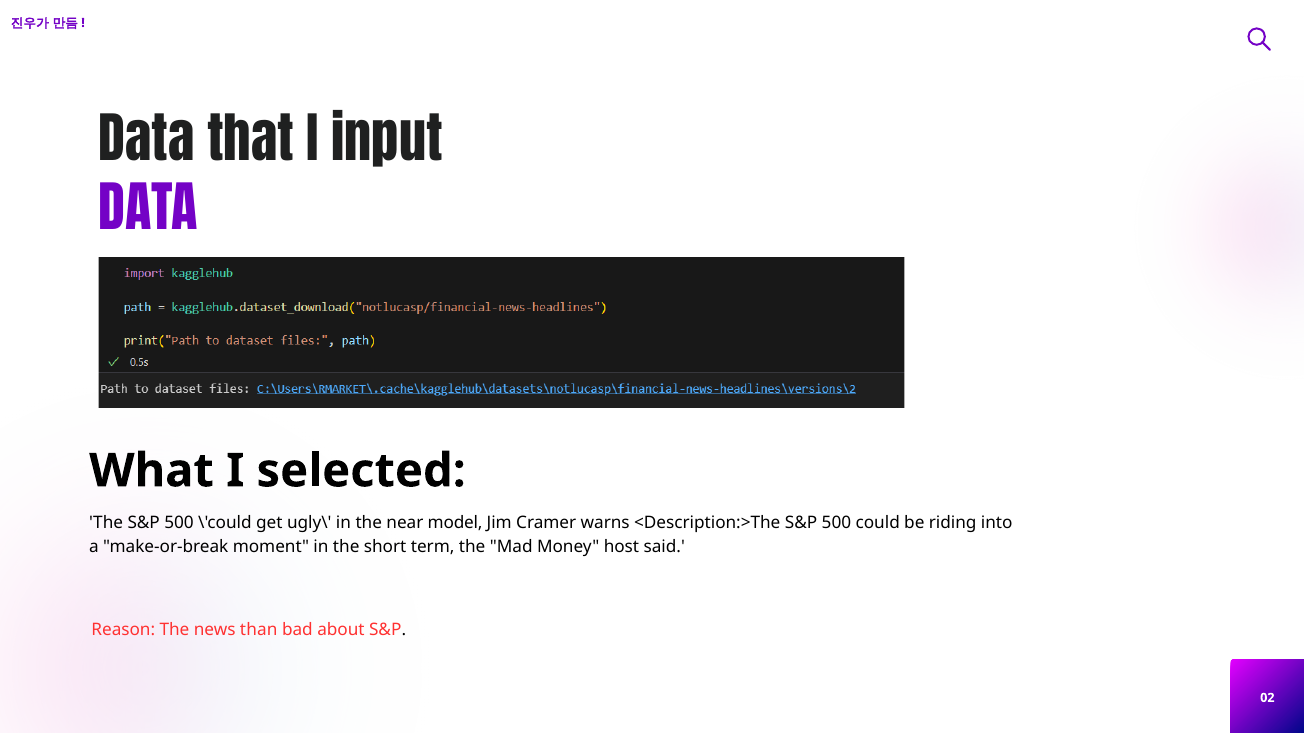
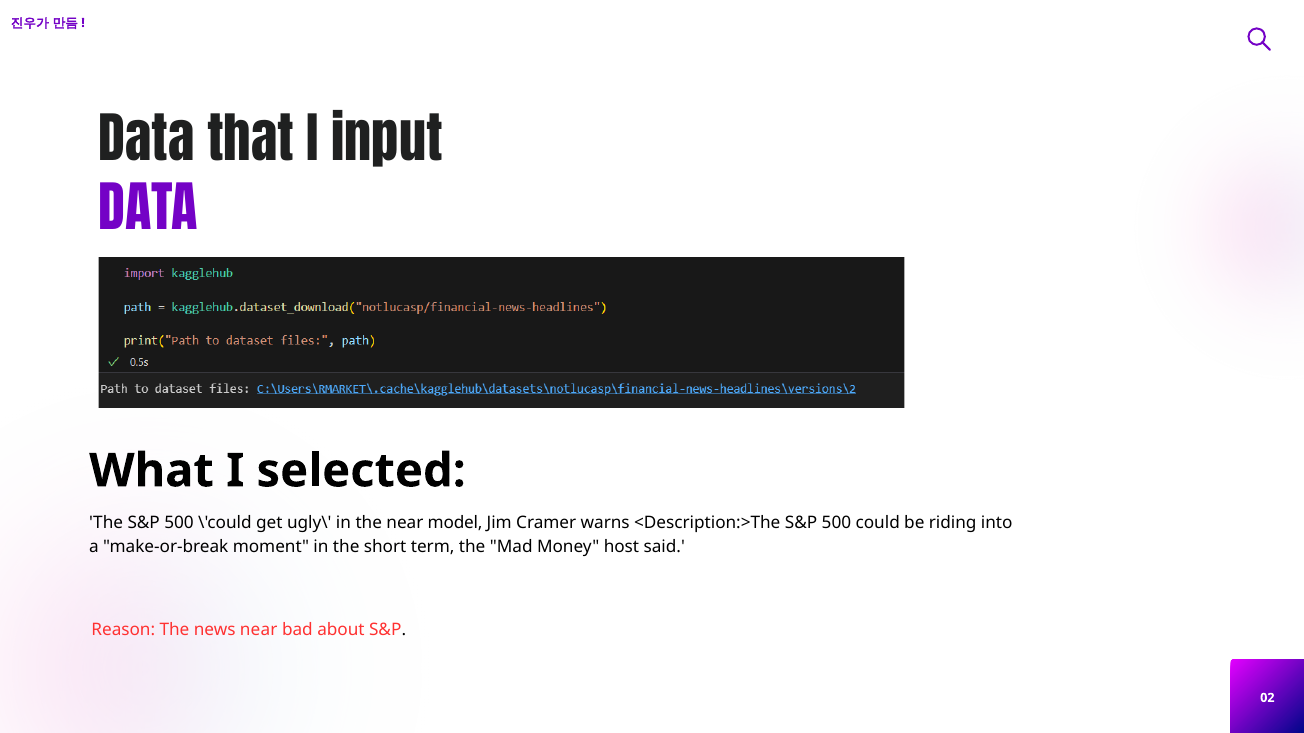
news than: than -> near
